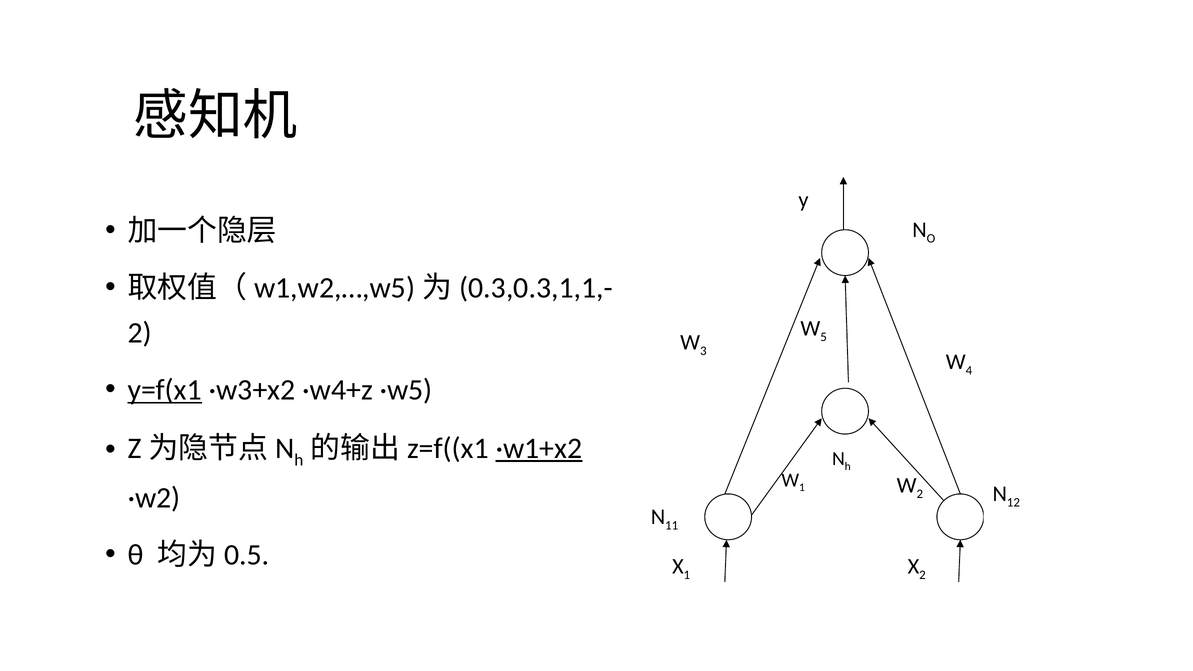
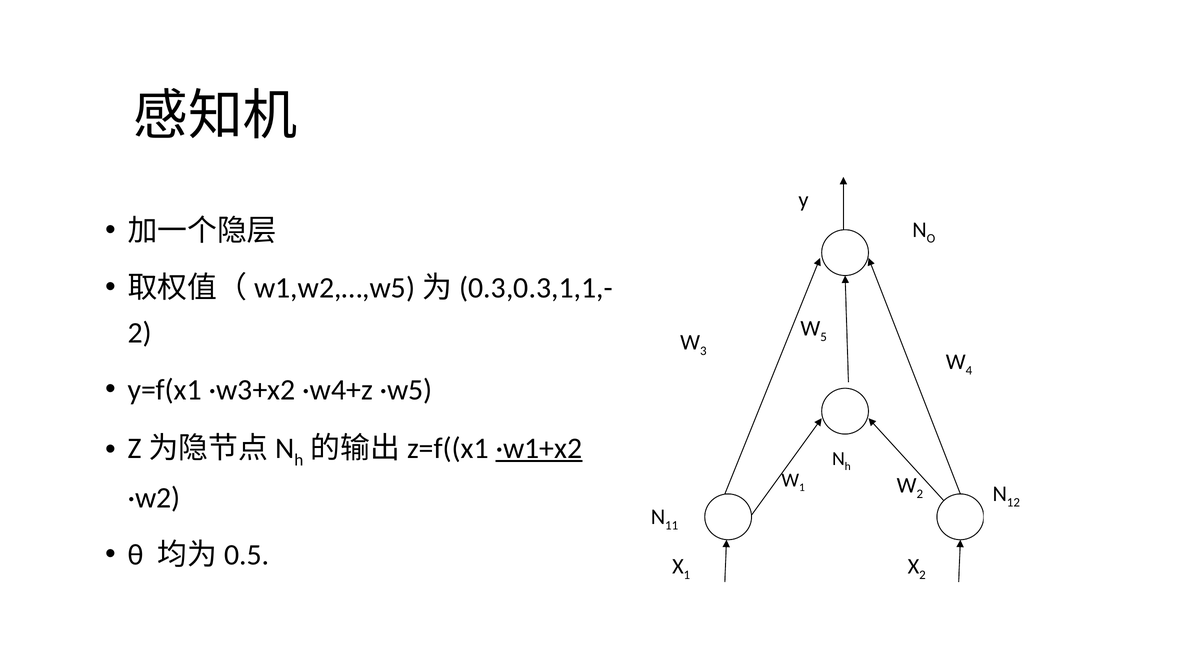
y=f(x1 underline: present -> none
